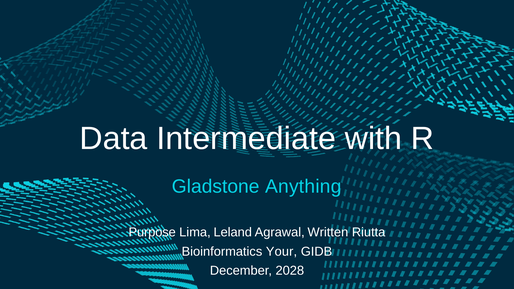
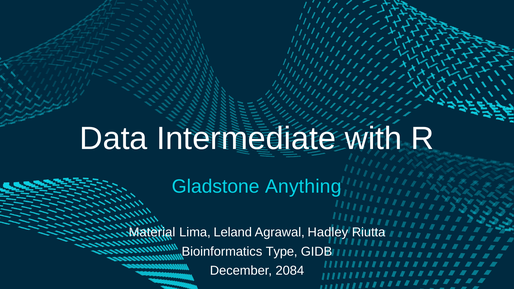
Purpose: Purpose -> Material
Written: Written -> Hadley
Your: Your -> Type
2028: 2028 -> 2084
